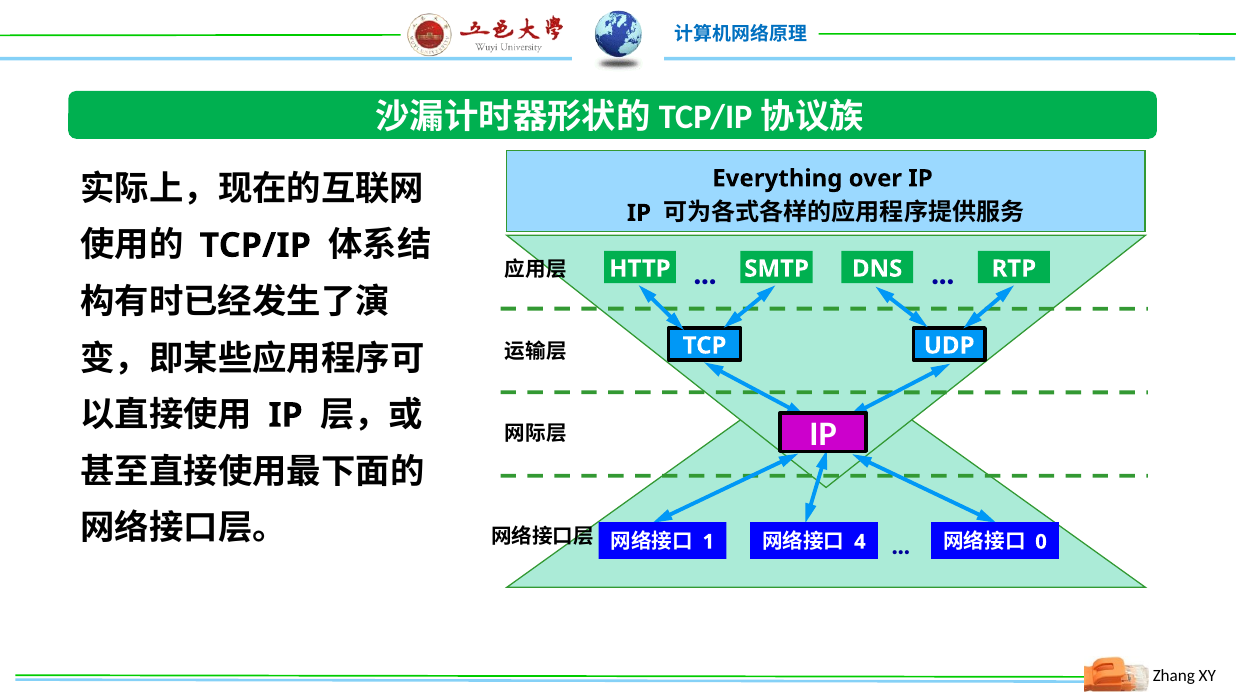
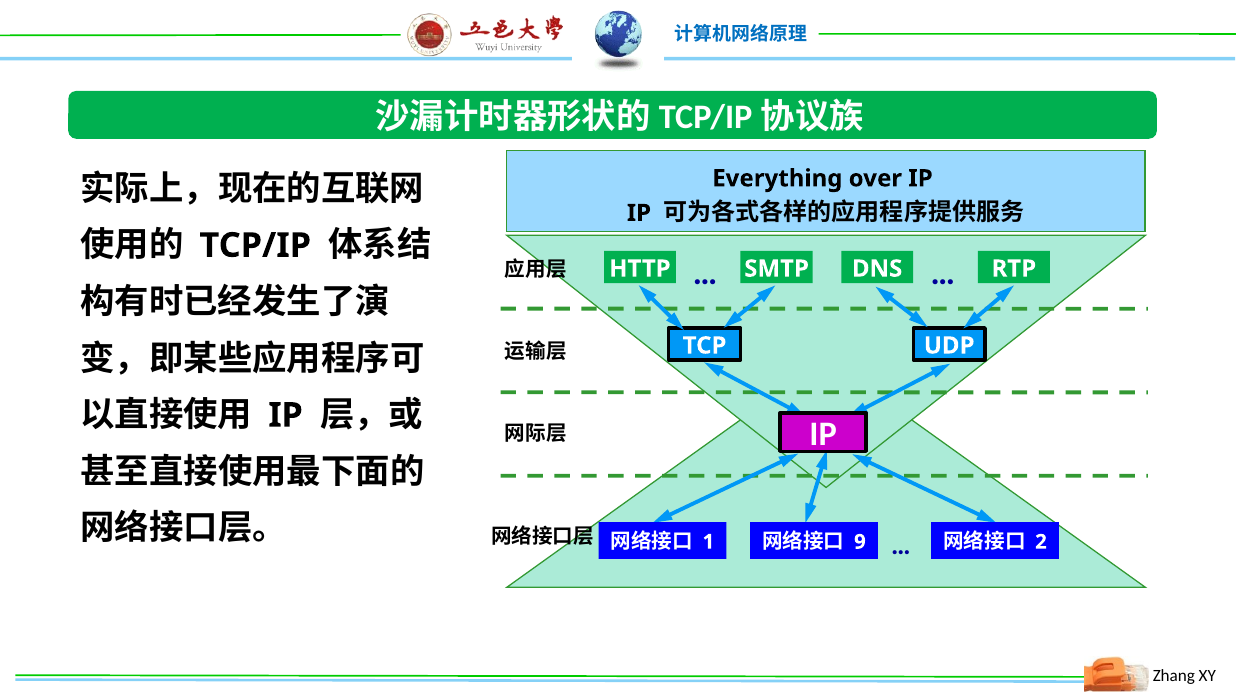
4: 4 -> 9
0: 0 -> 2
